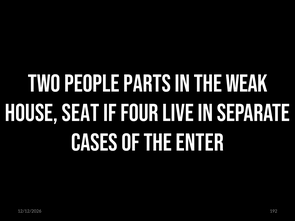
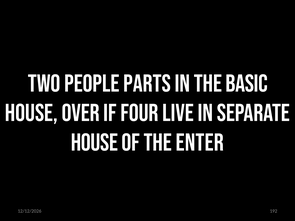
WEAK: WEAK -> BASIC
SEAT: SEAT -> OVER
CASES at (94, 143): CASES -> HOUSE
